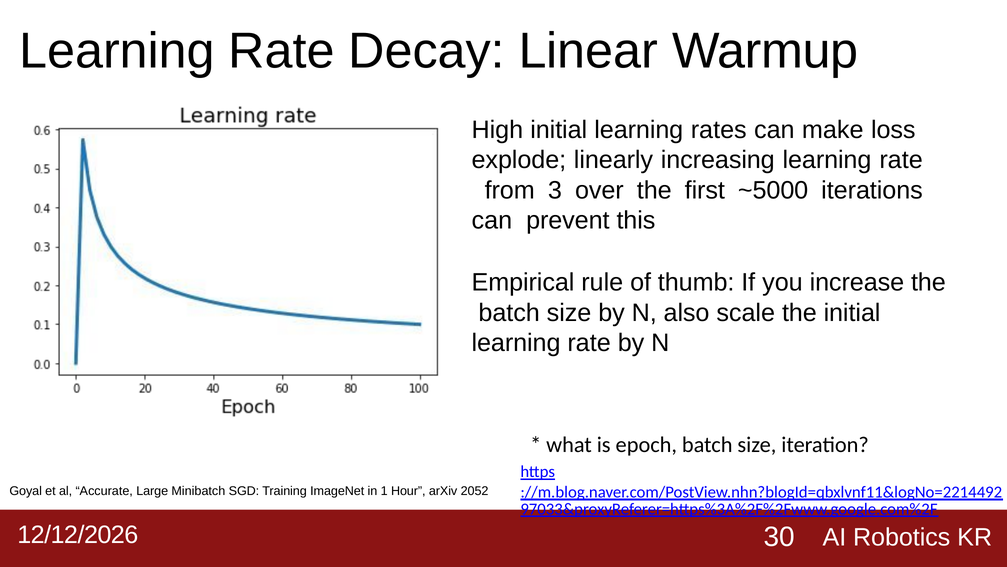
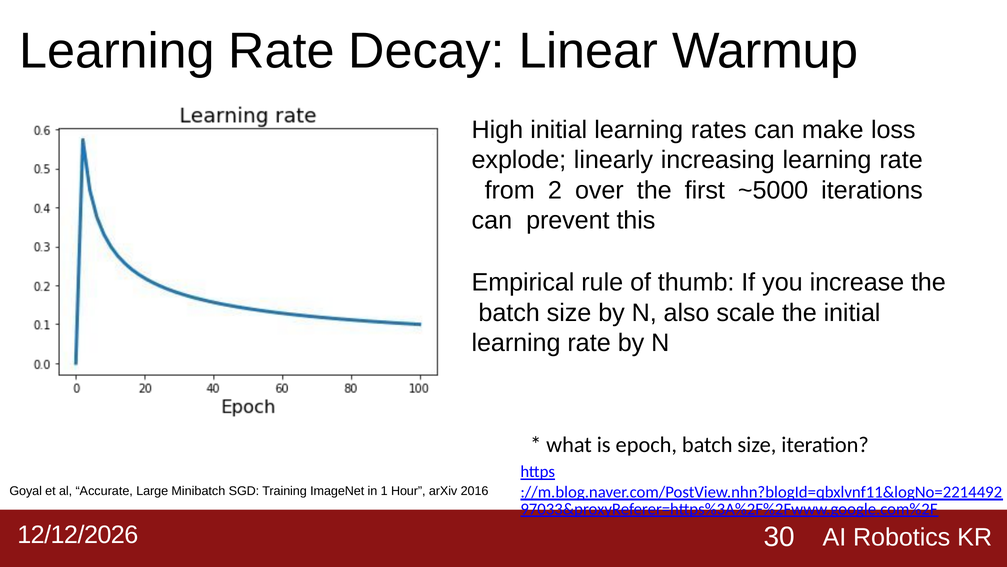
3: 3 -> 2
2052: 2052 -> 2016
